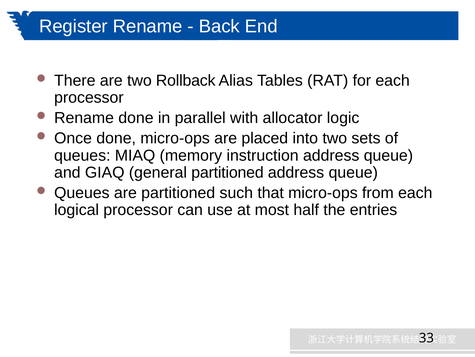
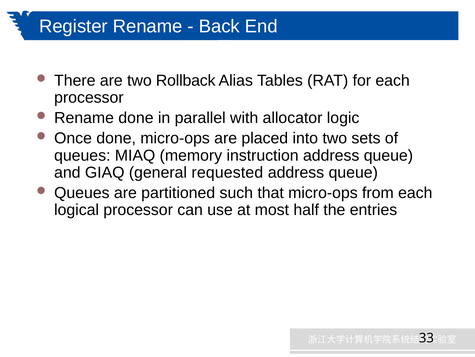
general partitioned: partitioned -> requested
